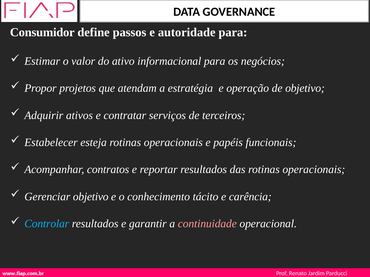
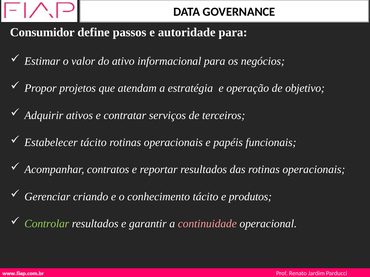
Estabelecer esteja: esteja -> tácito
Gerenciar objetivo: objetivo -> criando
carência: carência -> produtos
Controlar colour: light blue -> light green
